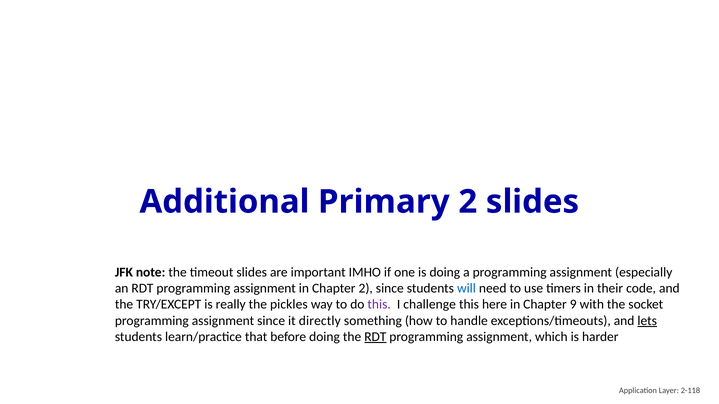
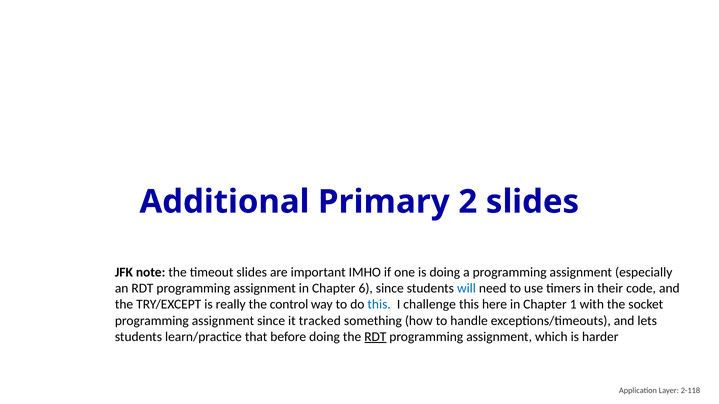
Chapter 2: 2 -> 6
pickles: pickles -> control
this at (379, 305) colour: purple -> blue
9: 9 -> 1
directly: directly -> tracked
lets underline: present -> none
